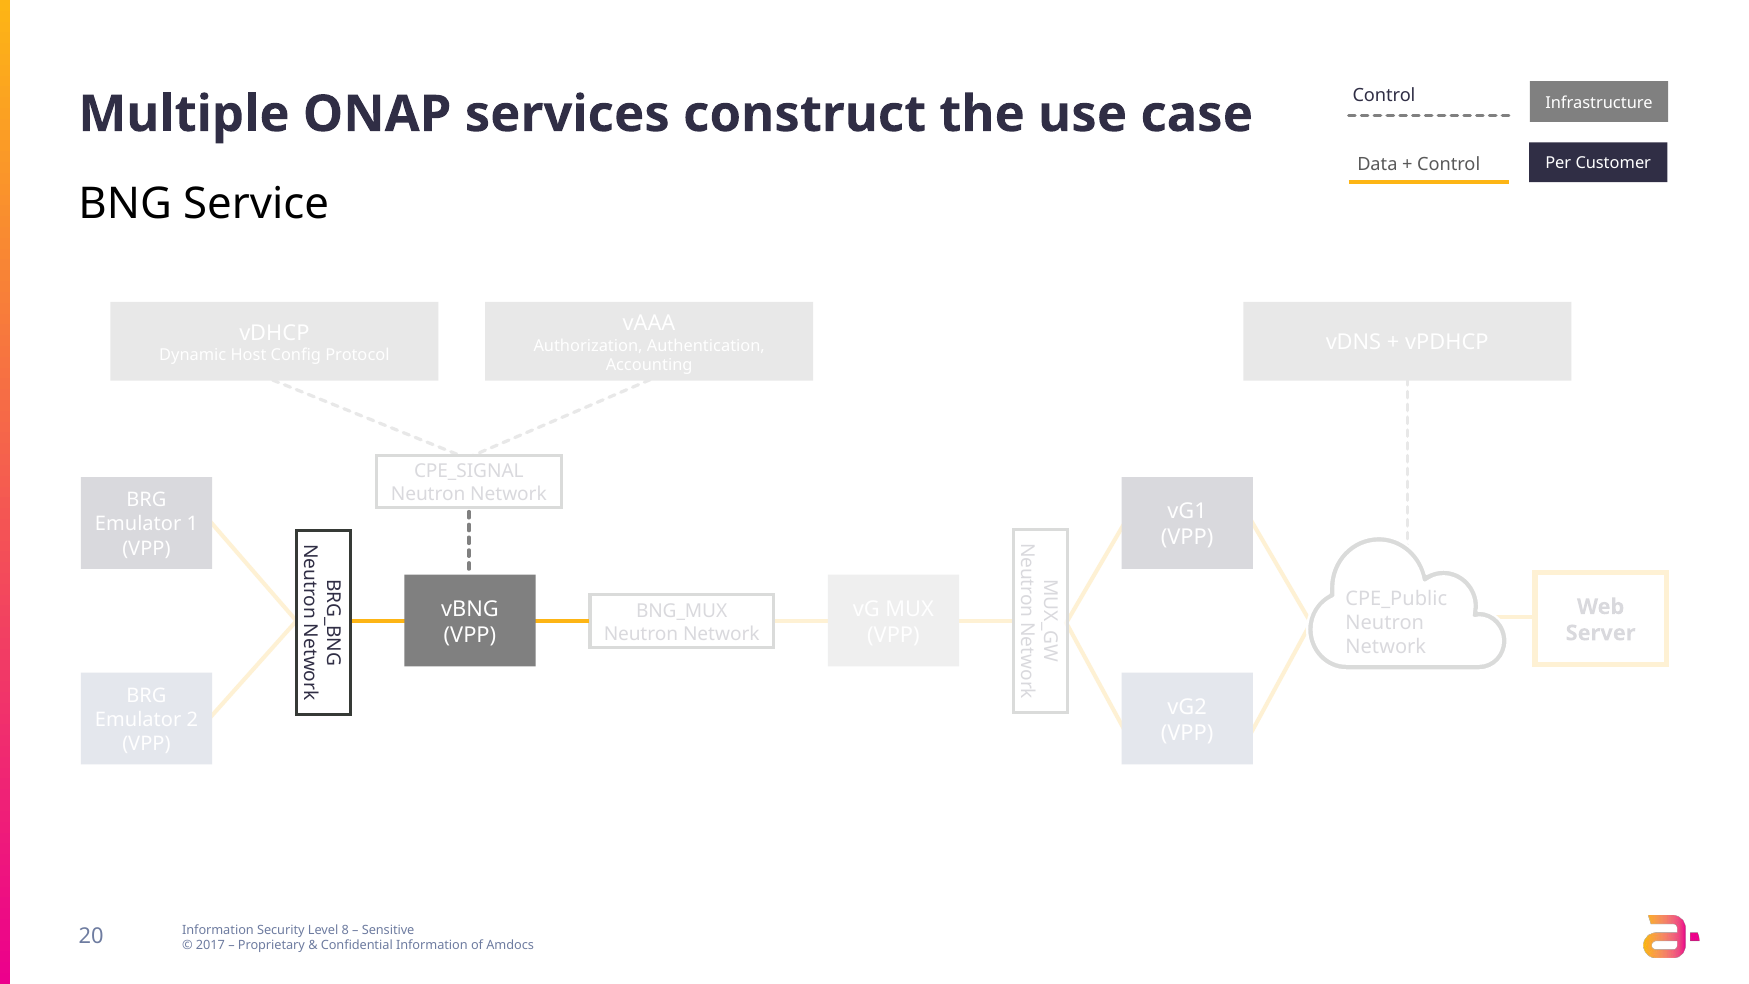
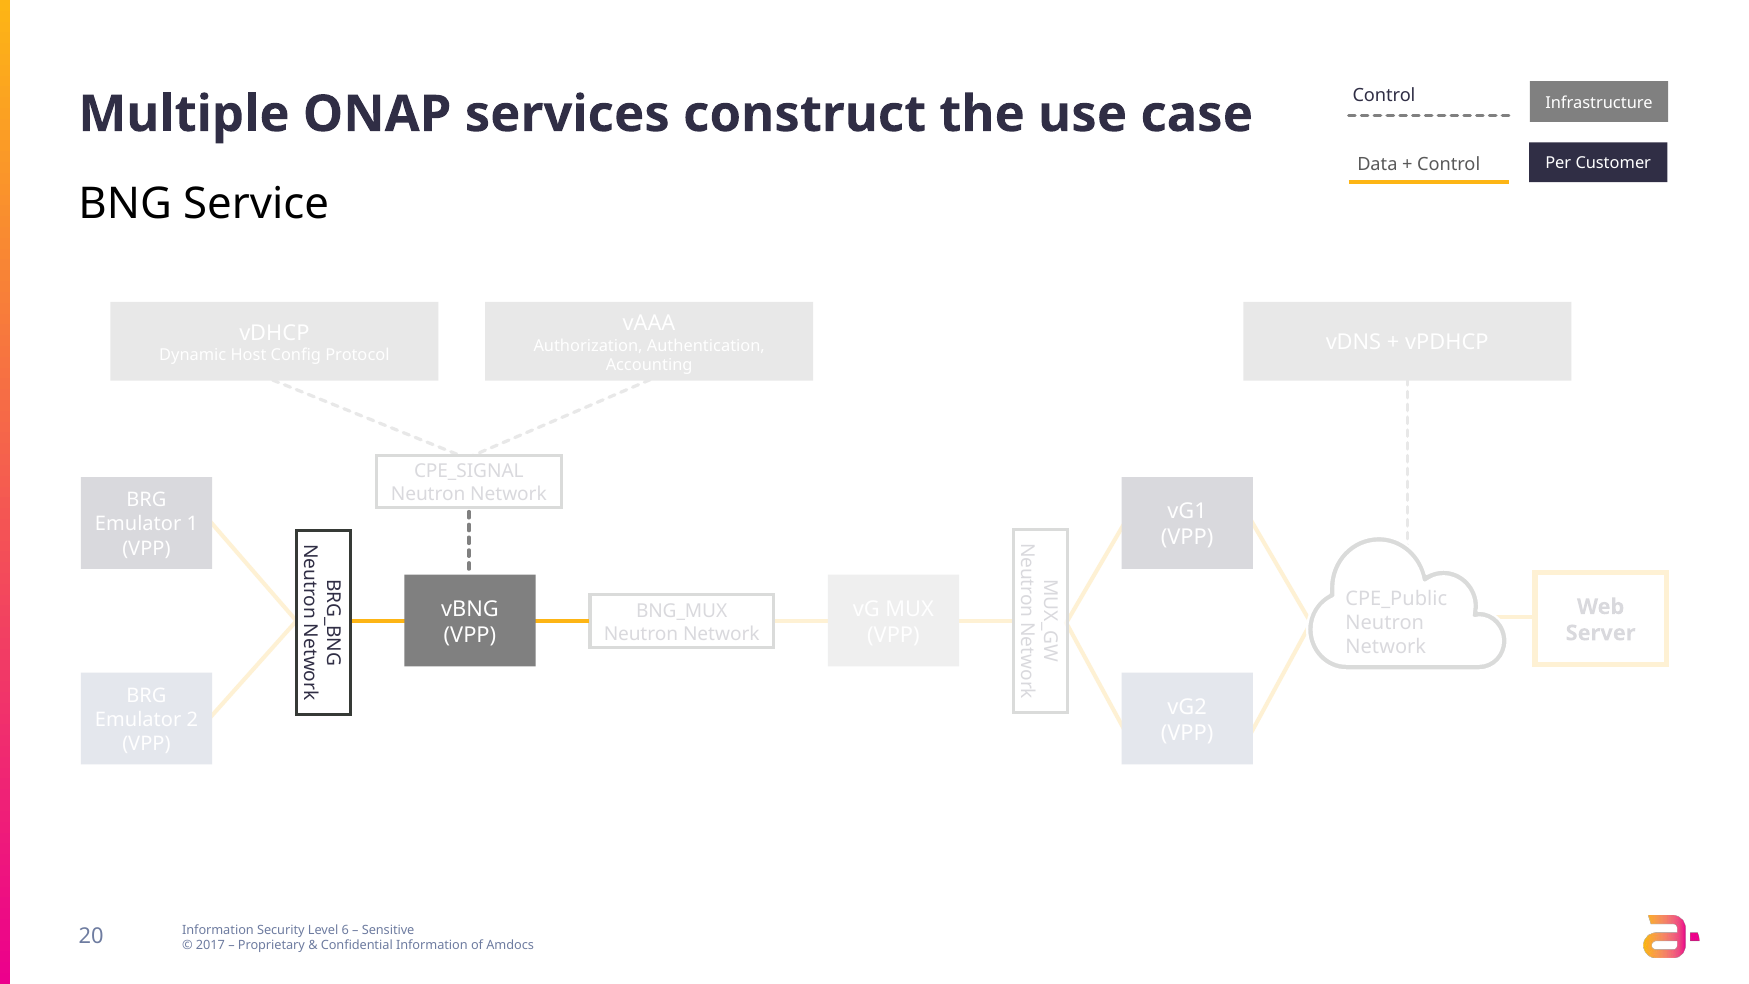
8: 8 -> 6
